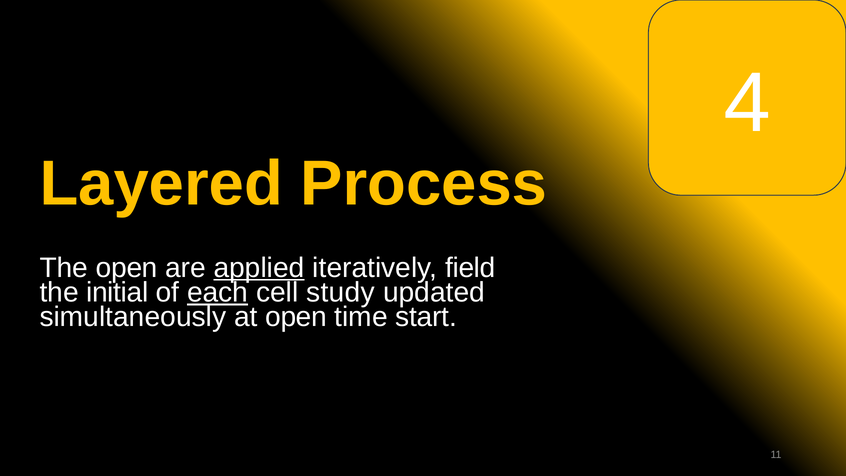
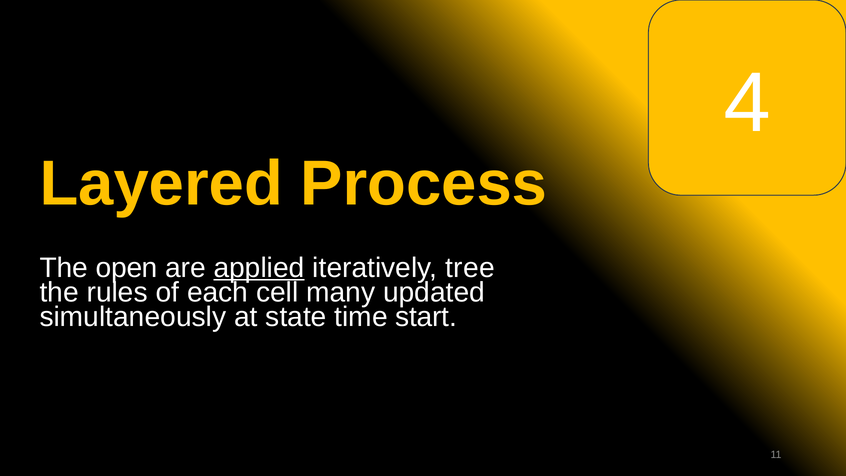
field: field -> tree
initial: initial -> rules
each underline: present -> none
study: study -> many
at open: open -> state
